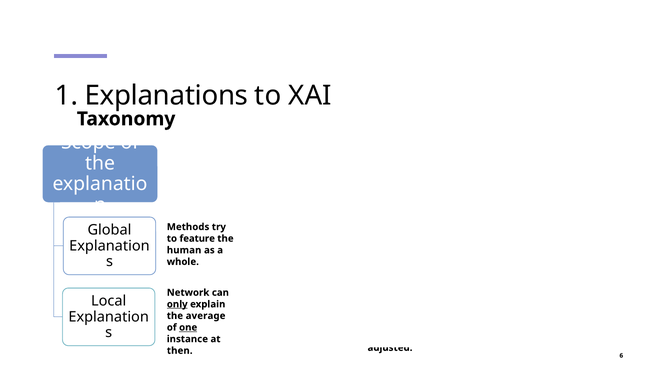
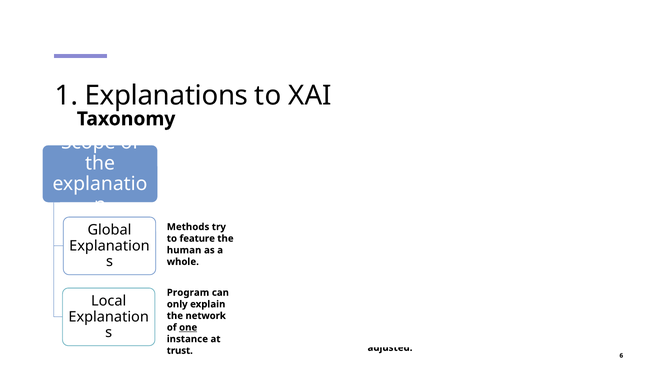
Network: Network -> Program
only at (177, 305) underline: present -> none
average: average -> network
then: then -> trust
